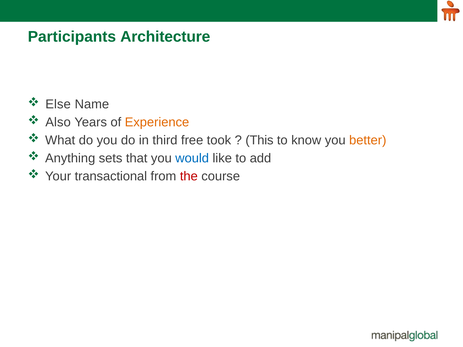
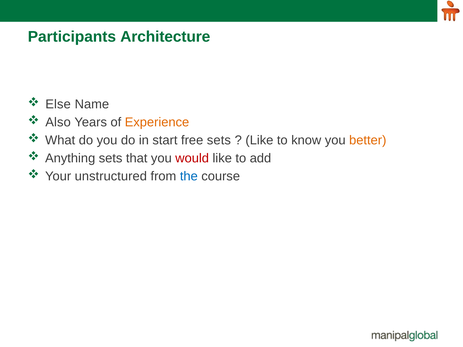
third: third -> start
free took: took -> sets
This at (259, 140): This -> Like
would colour: blue -> red
transactional: transactional -> unstructured
the colour: red -> blue
